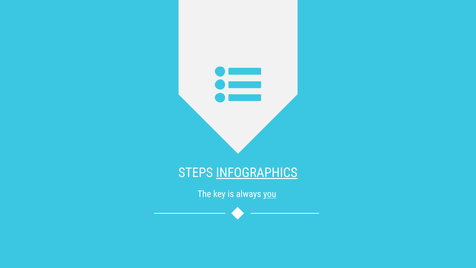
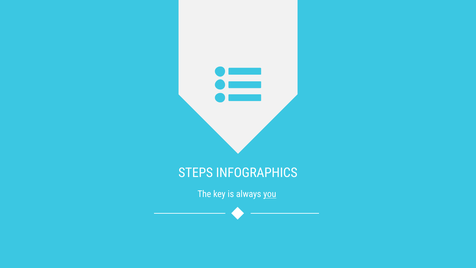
INFOGRAPHICS underline: present -> none
